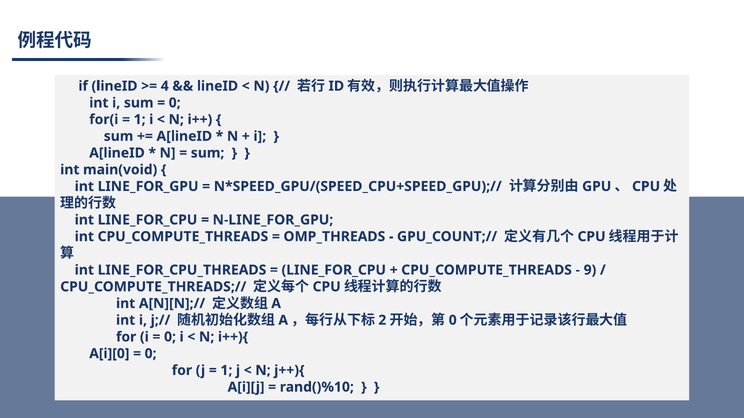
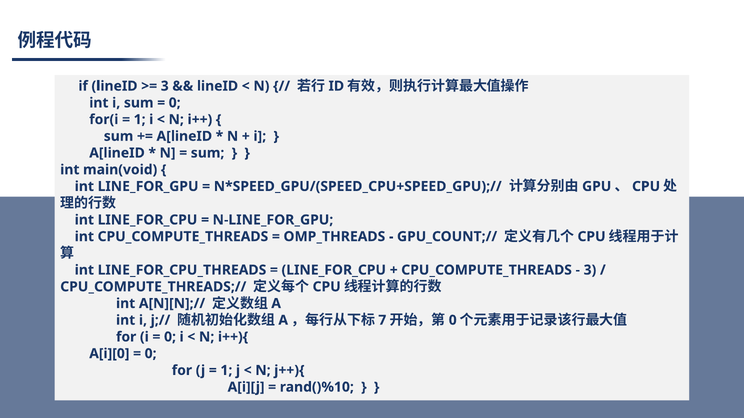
4 at (165, 86): 4 -> 3
9 at (590, 270): 9 -> 3
2: 2 -> 7
